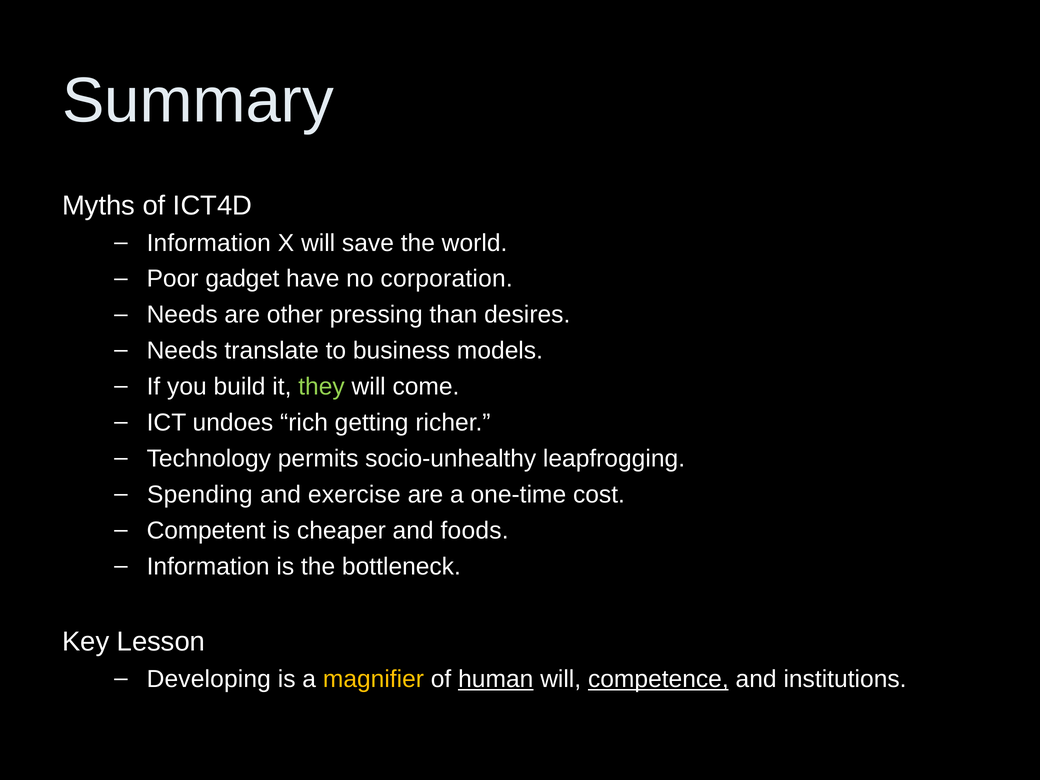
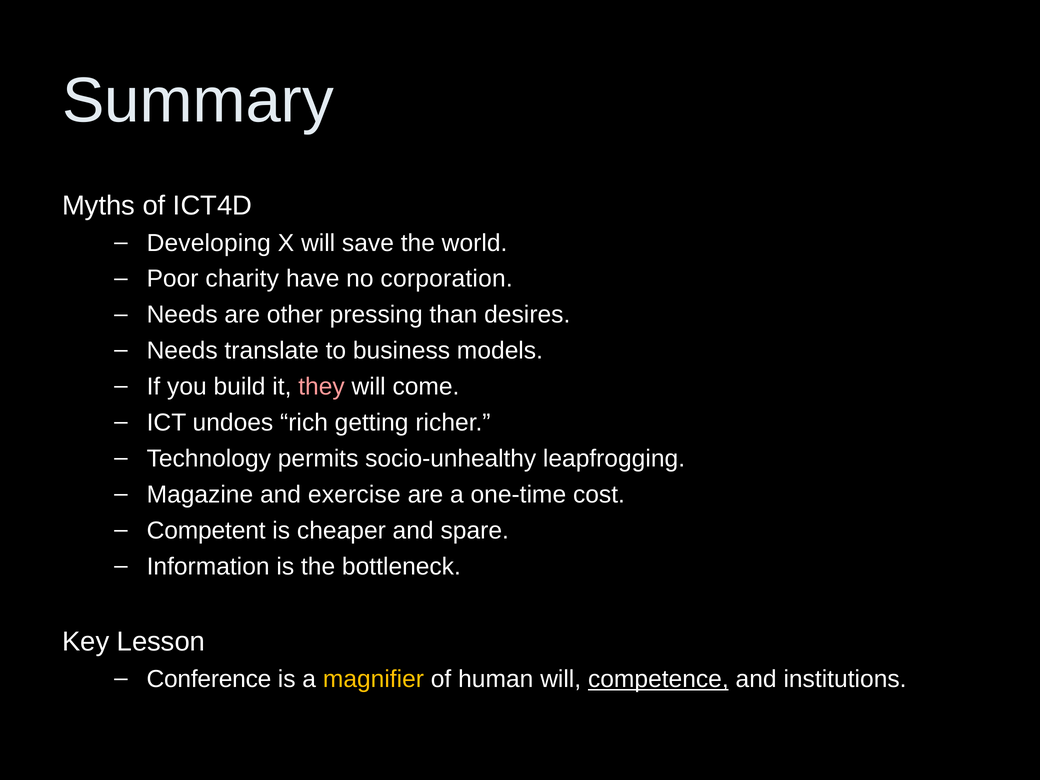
Information at (209, 243): Information -> Developing
gadget: gadget -> charity
they colour: light green -> pink
Spending: Spending -> Magazine
foods: foods -> spare
Developing: Developing -> Conference
human underline: present -> none
